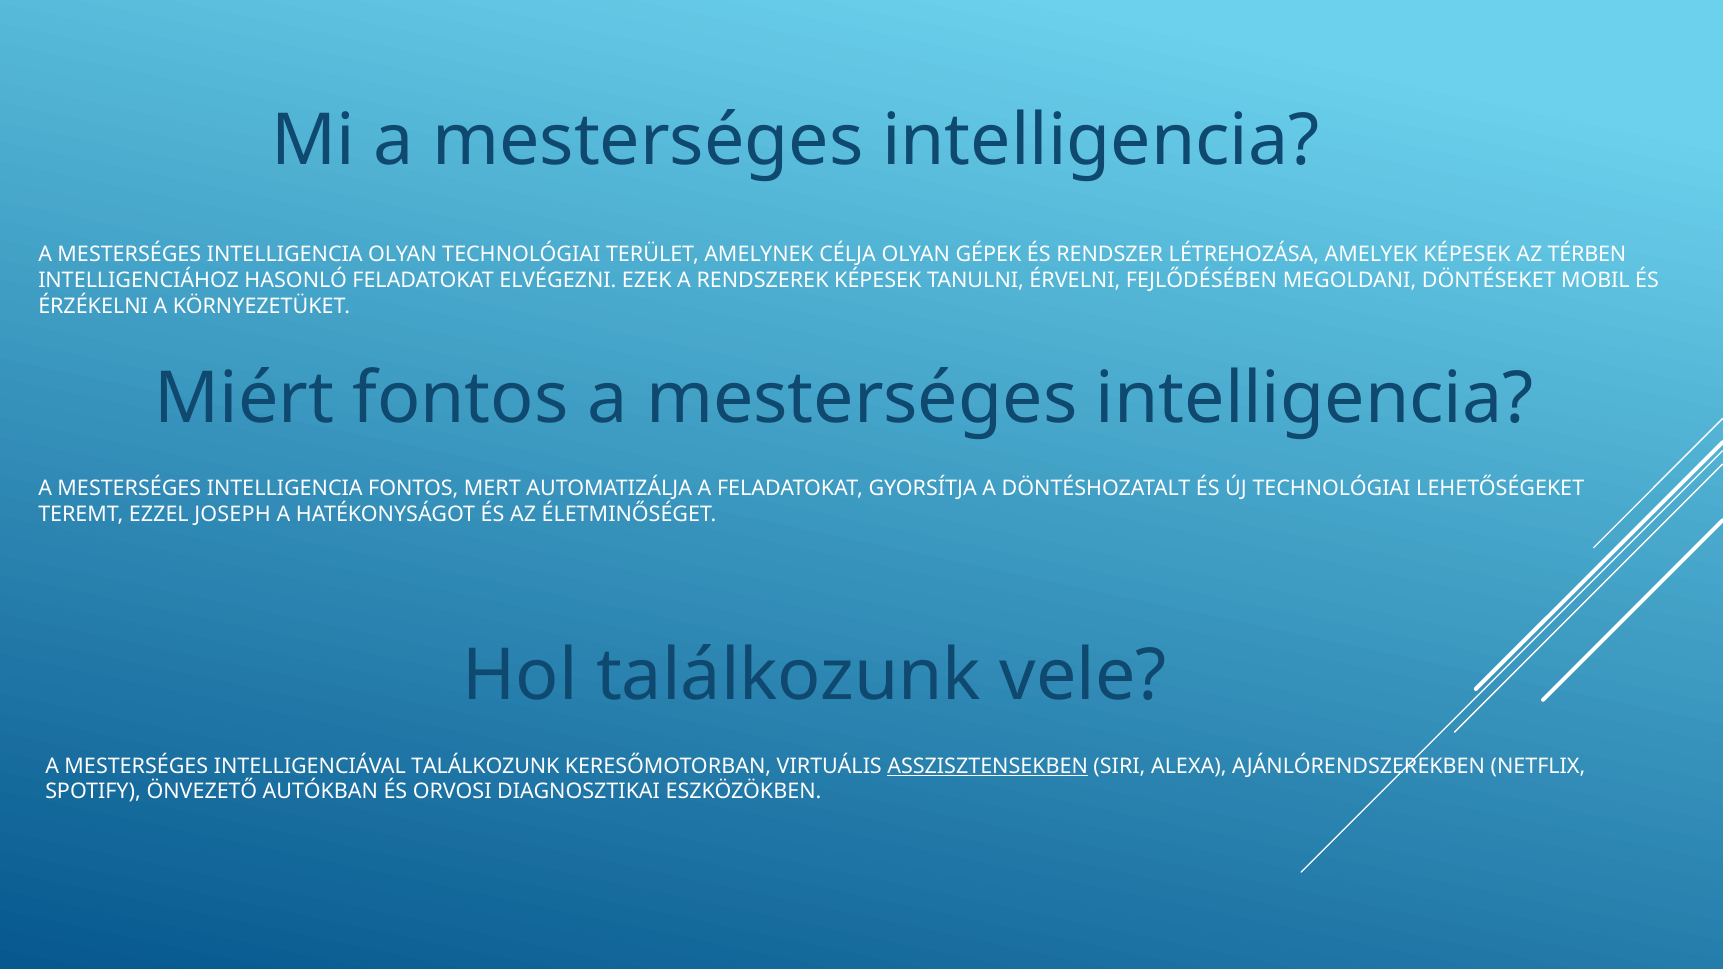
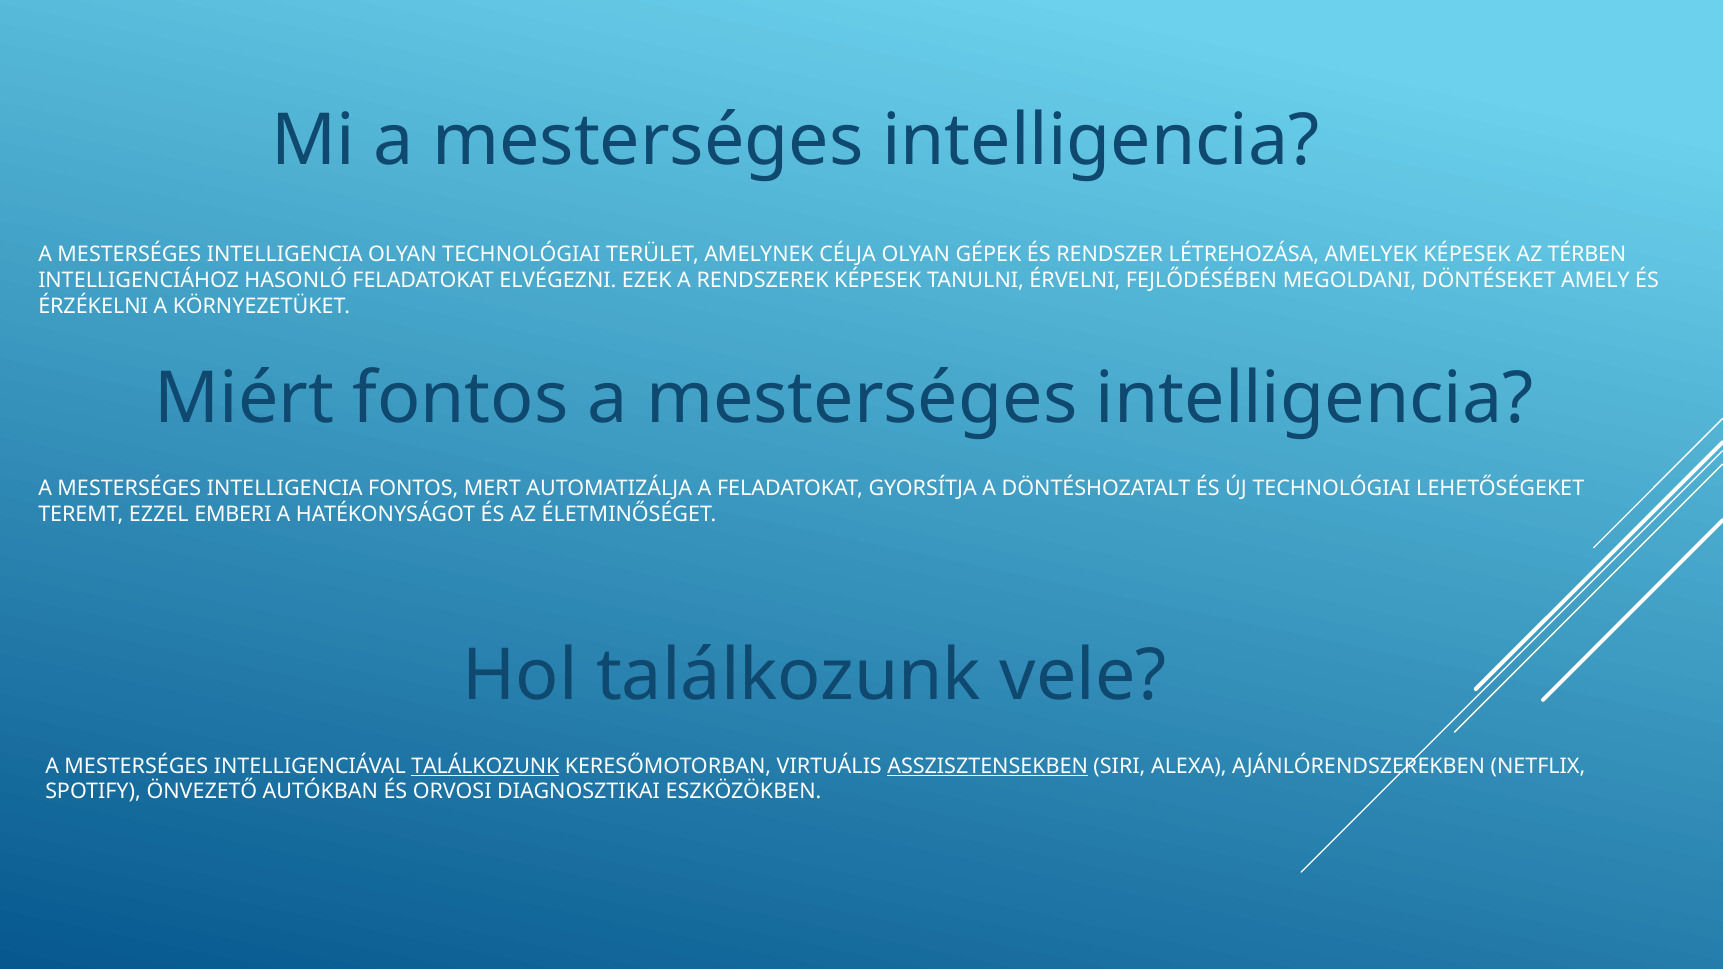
MOBIL: MOBIL -> AMELY
JOSEPH: JOSEPH -> EMBERI
TALÁLKOZUNK at (485, 766) underline: none -> present
